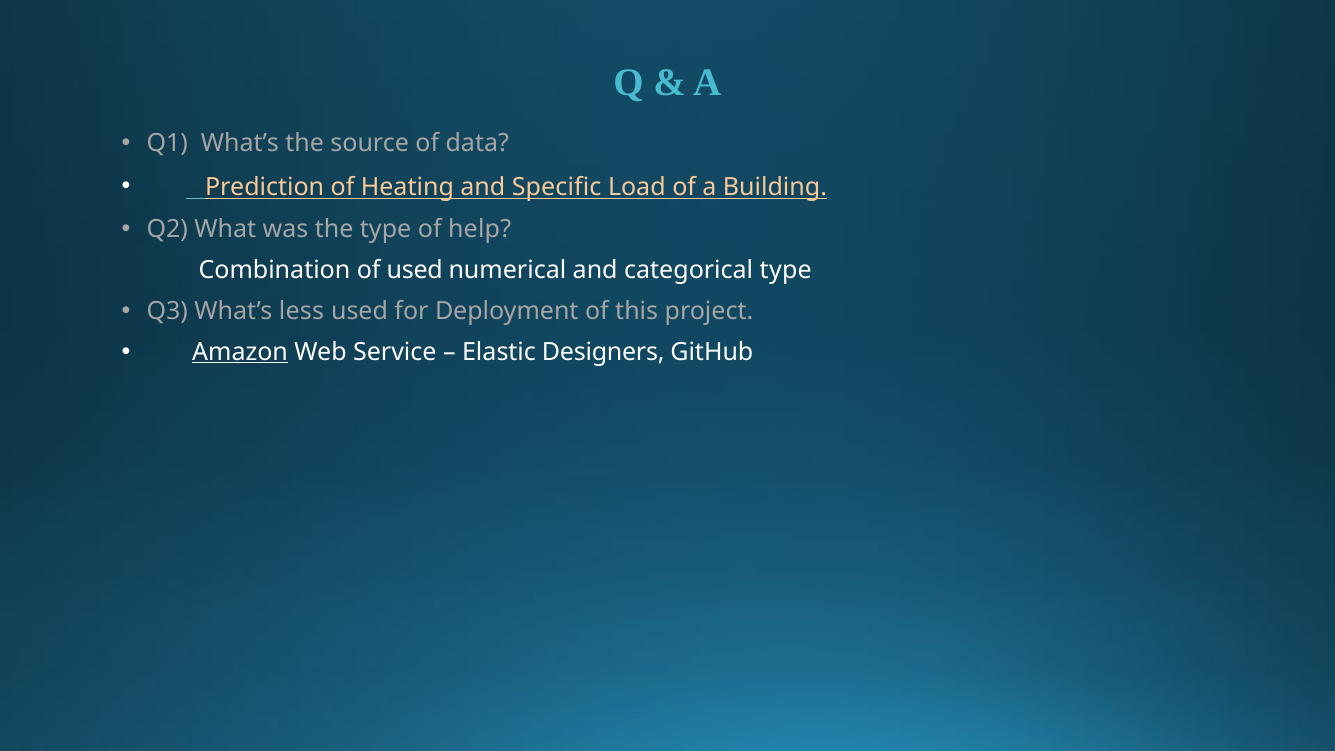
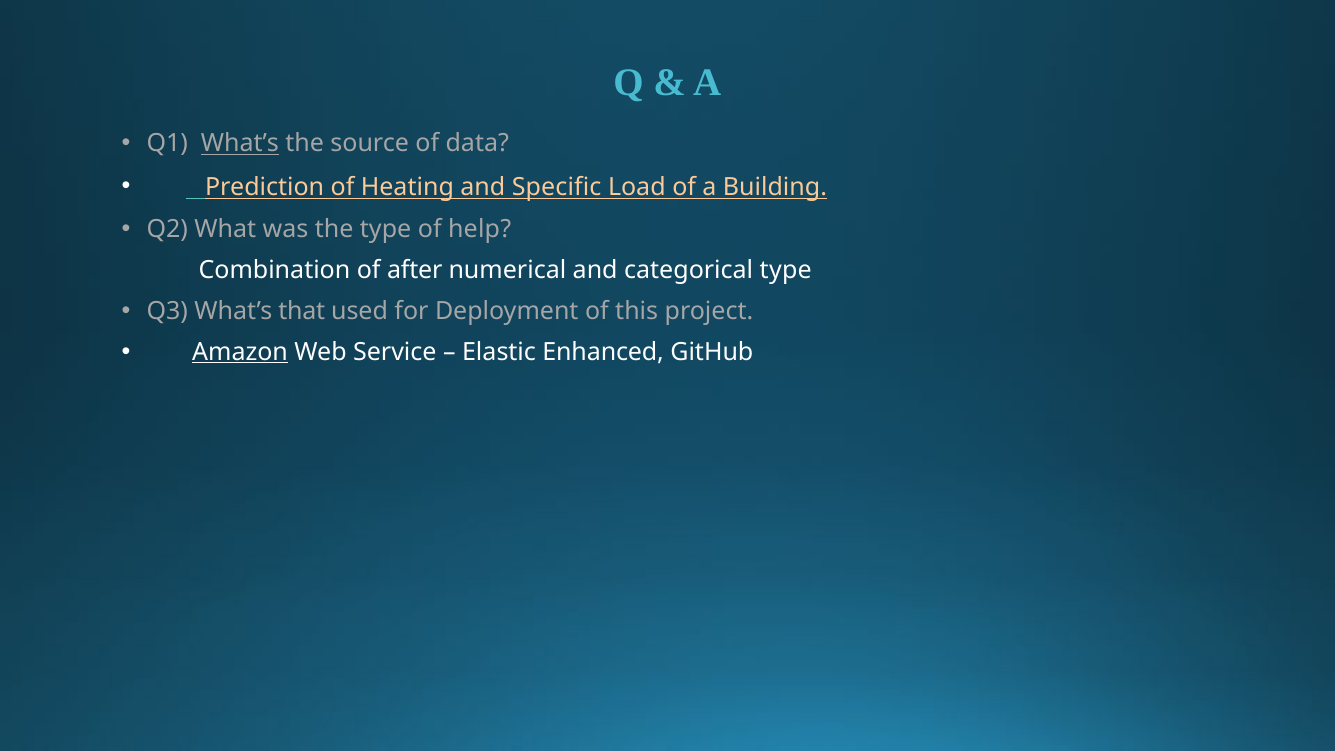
What’s at (240, 144) underline: none -> present
of used: used -> after
less: less -> that
Designers: Designers -> Enhanced
